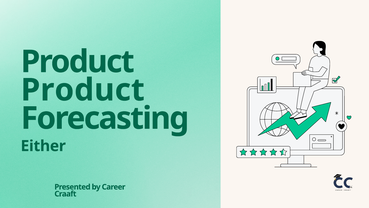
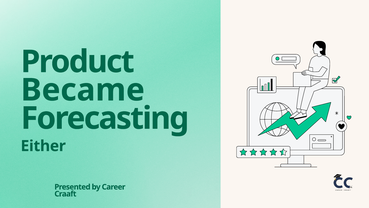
Product at (83, 90): Product -> Became
